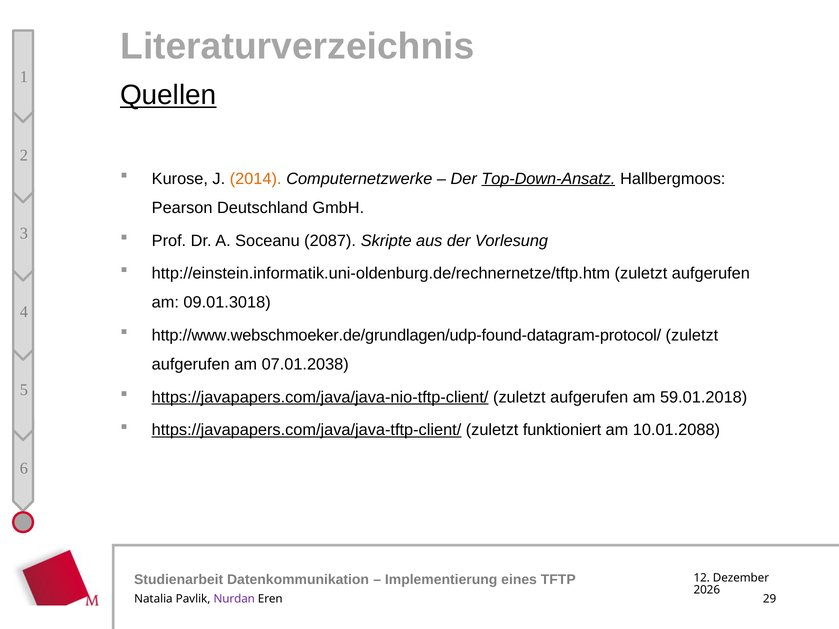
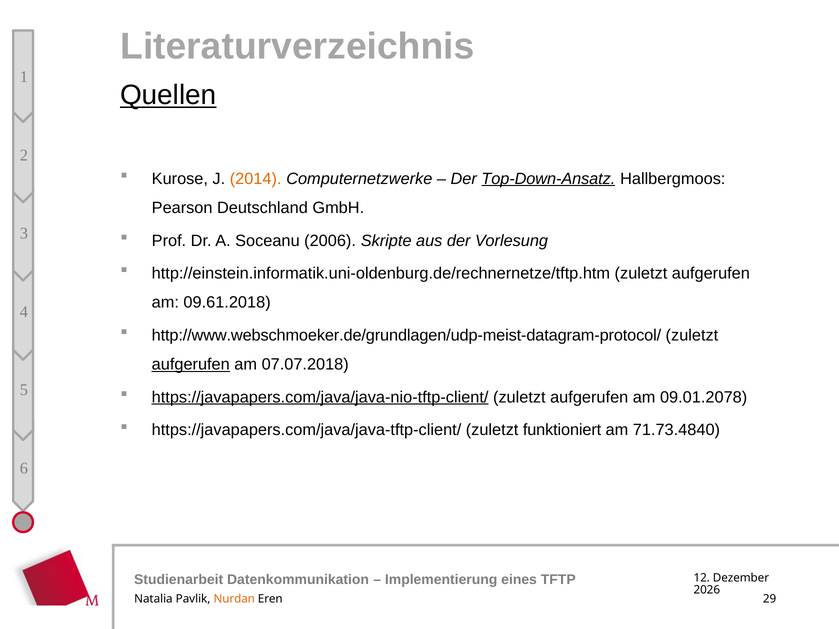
2087: 2087 -> 2006
09.01.3018: 09.01.3018 -> 09.61.2018
http://www.webschmoeker.de/grundlagen/udp-found-datagram-protocol/: http://www.webschmoeker.de/grundlagen/udp-found-datagram-protocol/ -> http://www.webschmoeker.de/grundlagen/udp-meist-datagram-protocol/
aufgerufen at (191, 365) underline: none -> present
07.01.2038: 07.01.2038 -> 07.07.2018
59.01.2018: 59.01.2018 -> 09.01.2078
https://javapapers.com/java/java-tftp-client/ underline: present -> none
10.01.2088: 10.01.2088 -> 71.73.4840
Nurdan colour: purple -> orange
